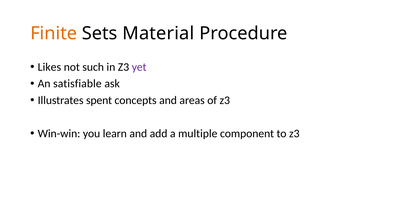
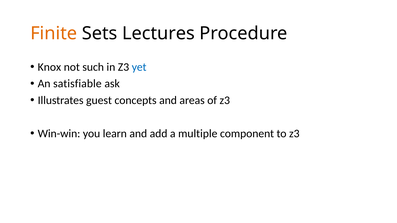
Material: Material -> Lectures
Likes: Likes -> Knox
yet colour: purple -> blue
spent: spent -> guest
